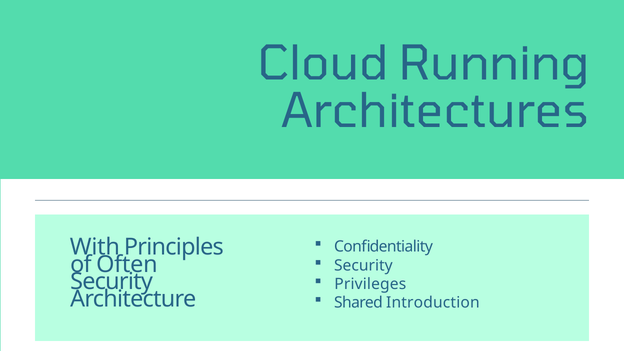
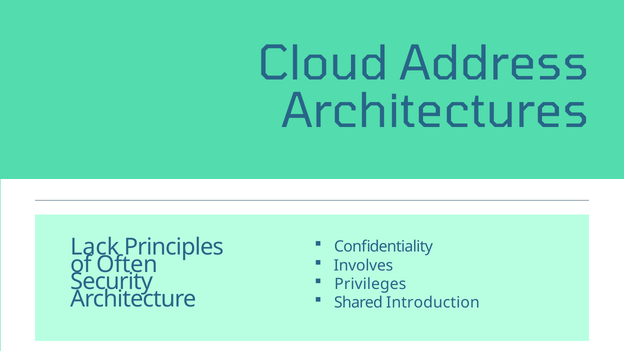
Running: Running -> Address
With: With -> Lack
Security at (363, 265): Security -> Involves
